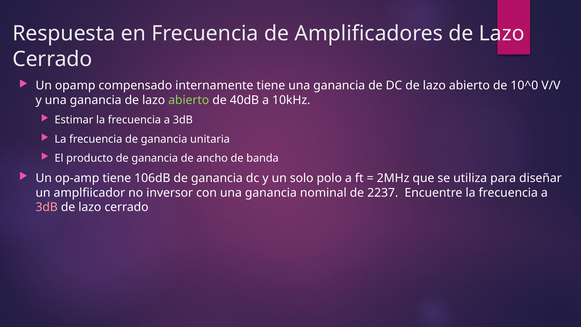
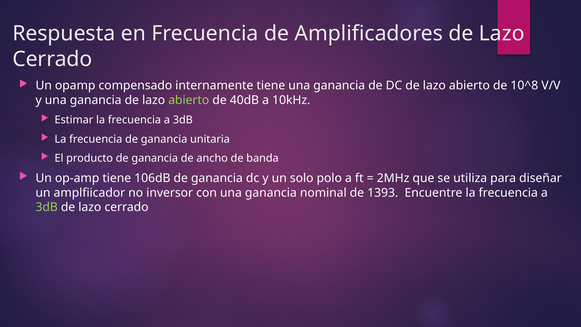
10^0: 10^0 -> 10^8
2237: 2237 -> 1393
3dB at (47, 207) colour: pink -> light green
